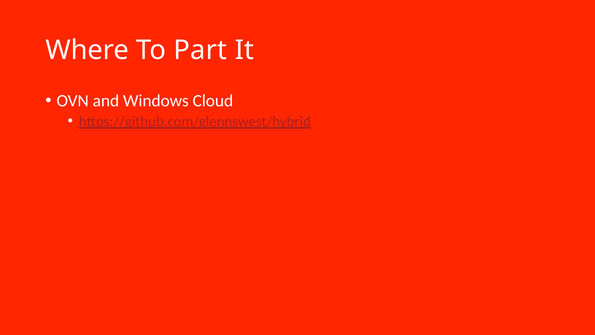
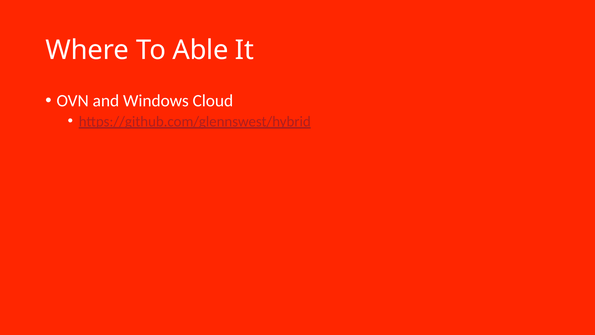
Part: Part -> Able
